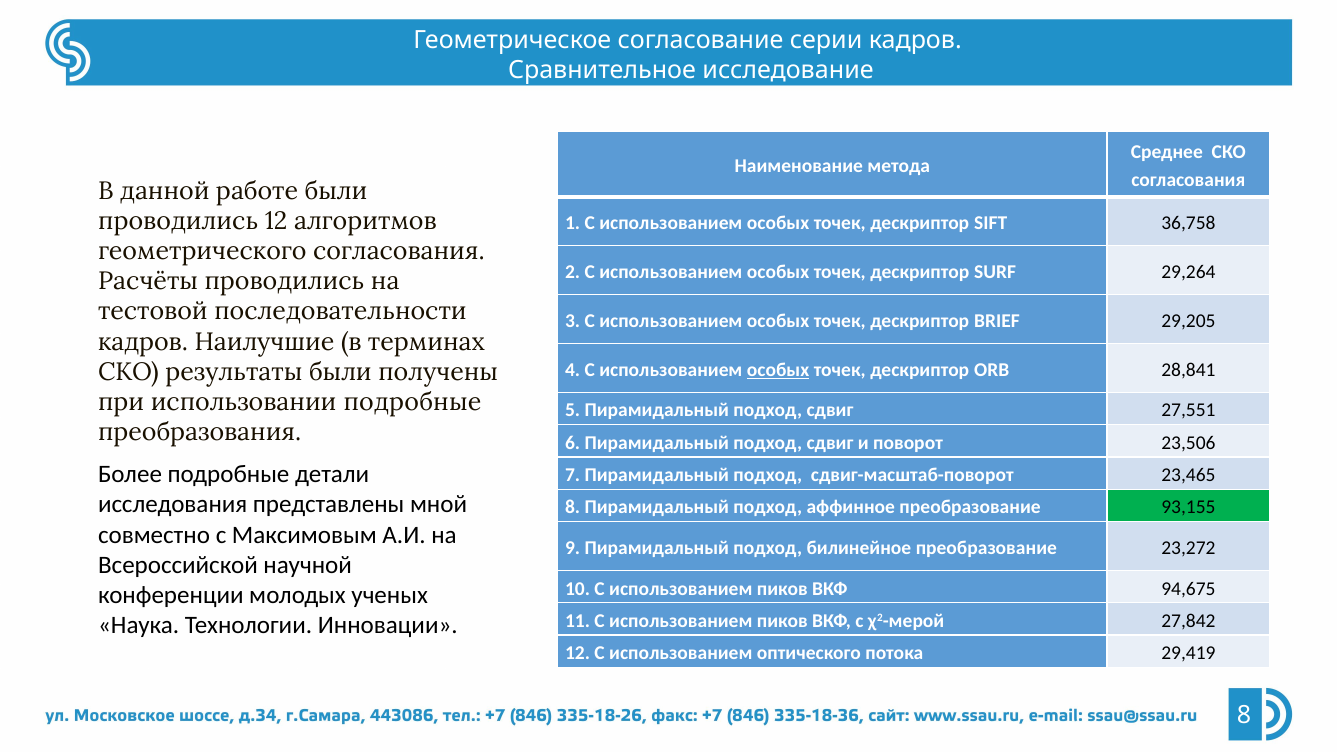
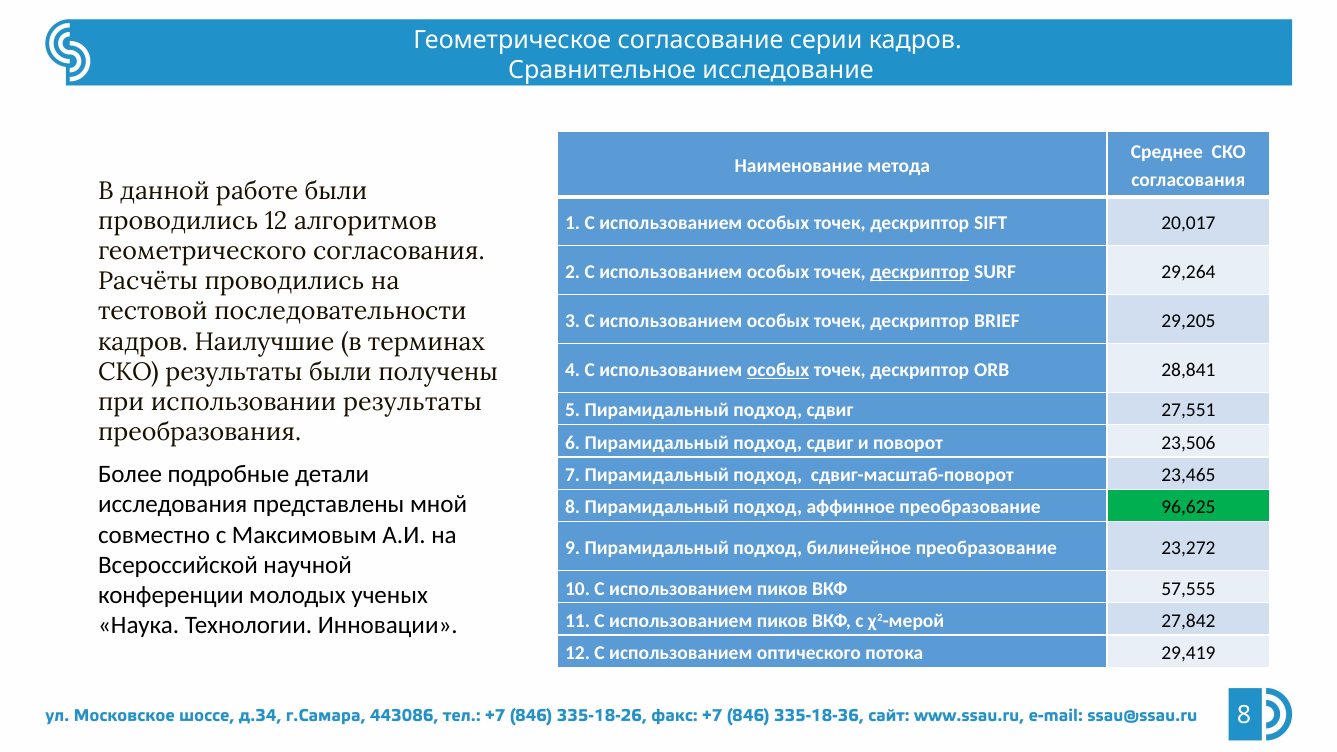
36,758: 36,758 -> 20,017
дескриптор at (920, 272) underline: none -> present
использовании подробные: подробные -> результаты
93,155: 93,155 -> 96,625
94,675: 94,675 -> 57,555
